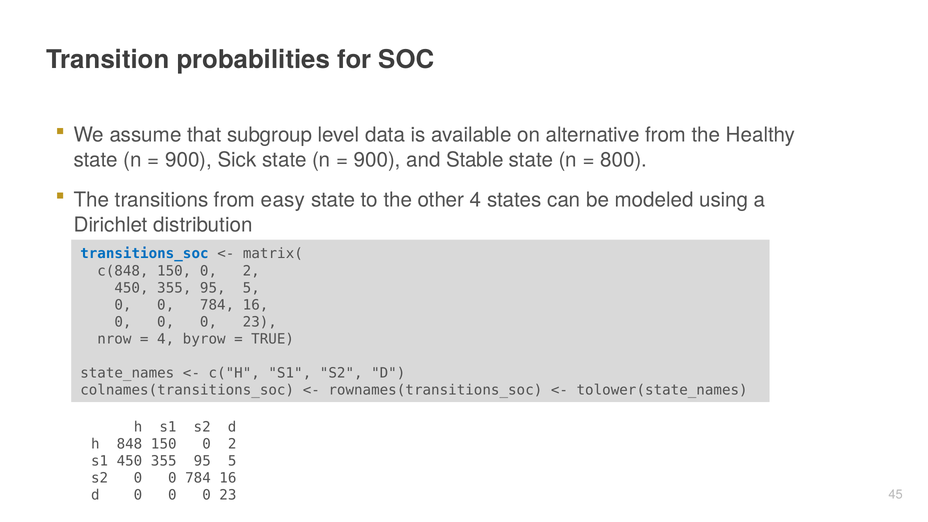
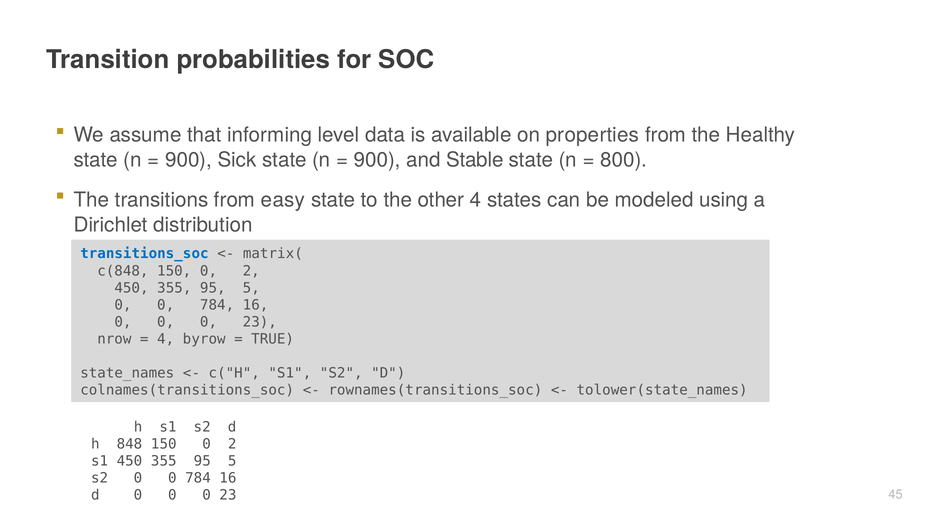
subgroup: subgroup -> informing
alternative: alternative -> properties
